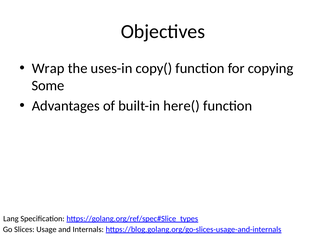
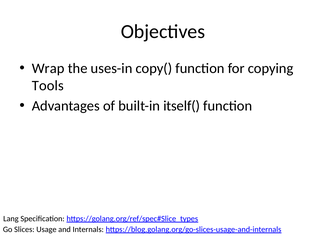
Some: Some -> Tools
here(: here( -> itself(
